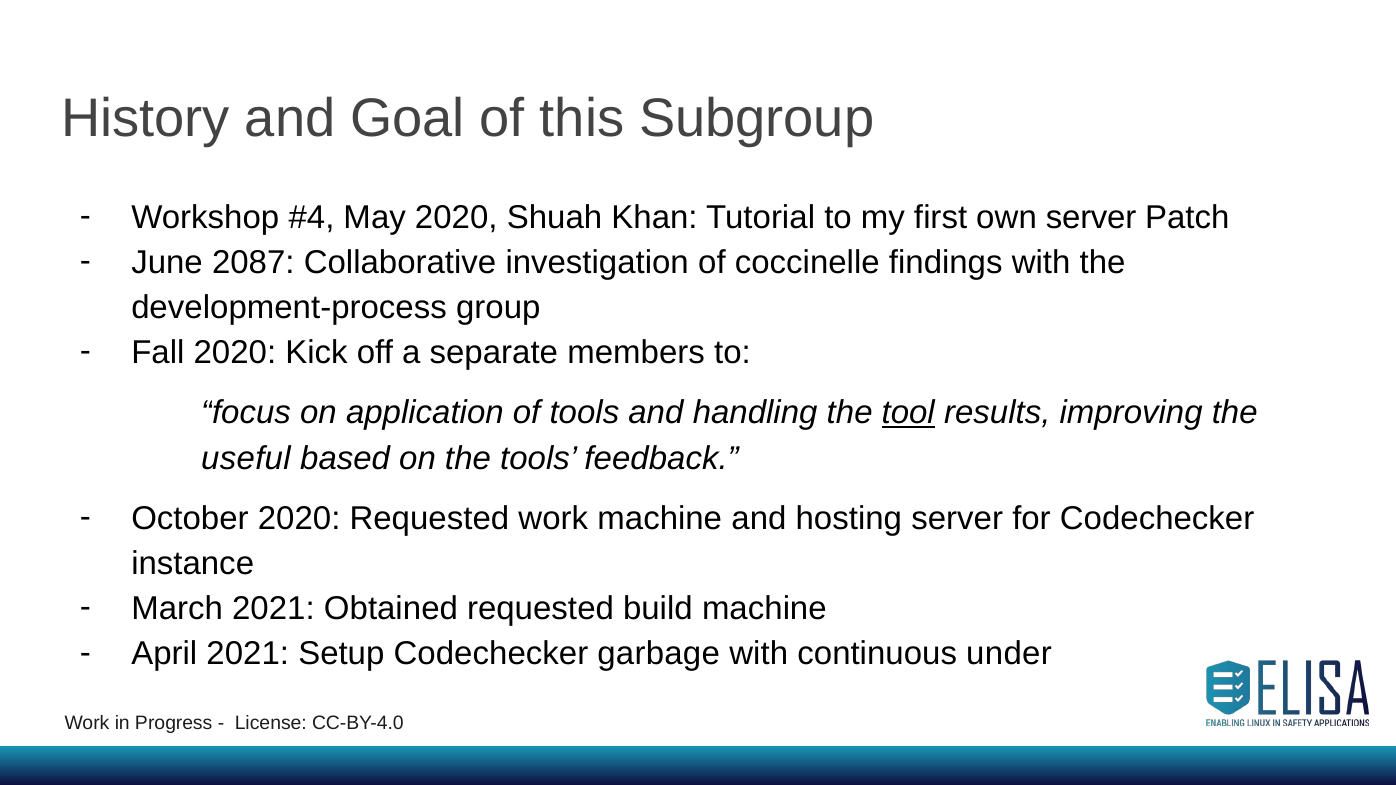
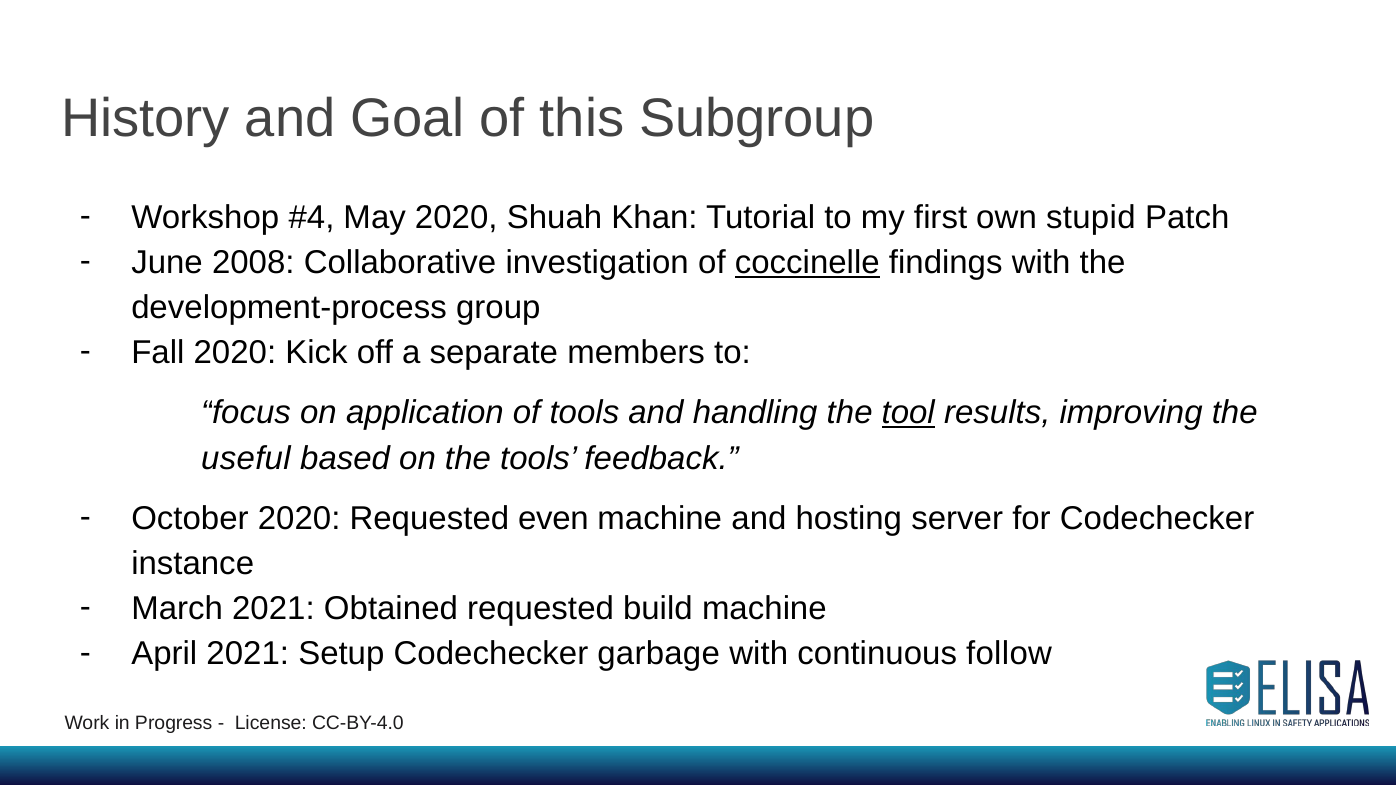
own server: server -> stupid
2087: 2087 -> 2008
coccinelle underline: none -> present
Requested work: work -> even
under: under -> follow
